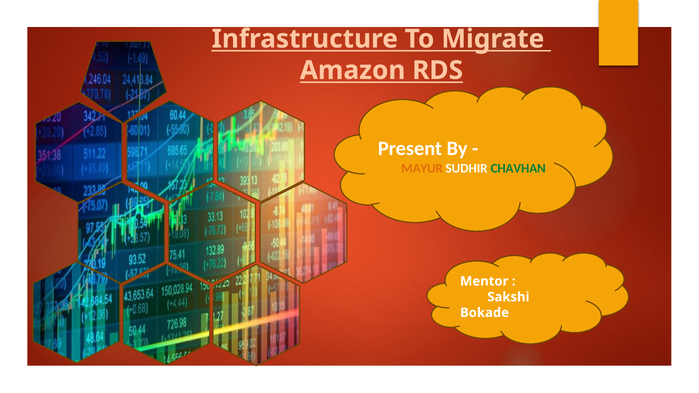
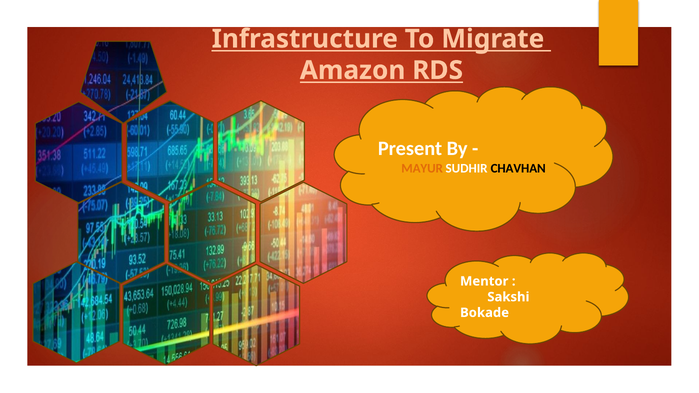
CHAVHAN colour: green -> black
